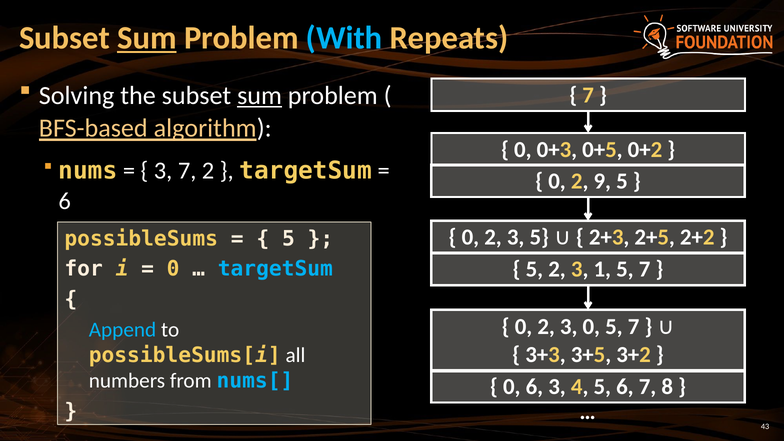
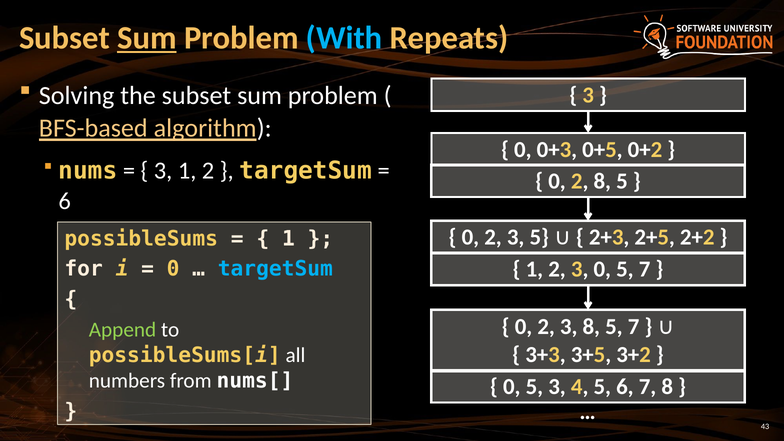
sum at (260, 95) underline: present -> none
7 at (588, 95): 7 -> 3
3 7: 7 -> 1
2 9: 9 -> 8
5 at (288, 239): 5 -> 1
5 at (534, 269): 5 -> 1
3 1: 1 -> 0
3 0: 0 -> 8
Append colour: light blue -> light green
nums[ colour: light blue -> white
6 at (534, 387): 6 -> 5
